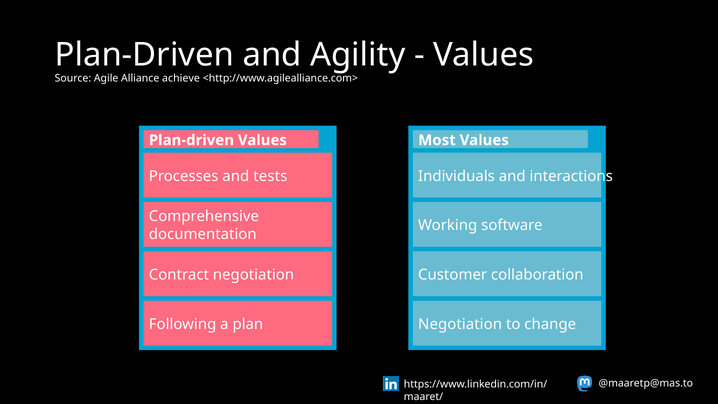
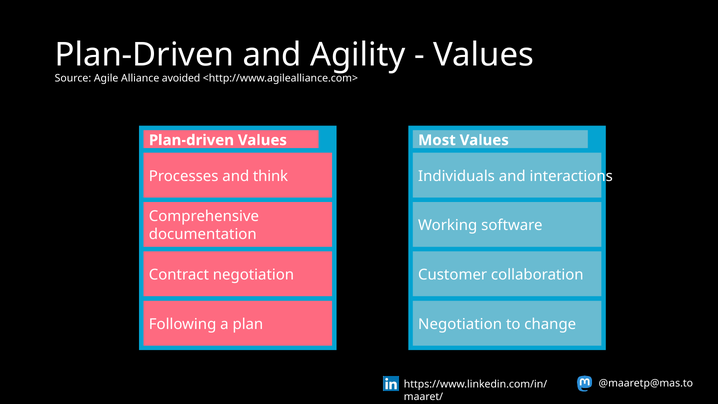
achieve: achieve -> avoided
tests: tests -> think
